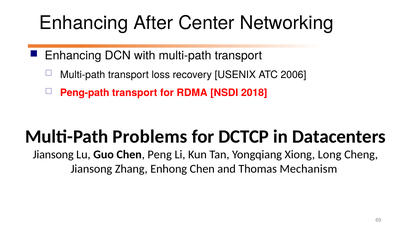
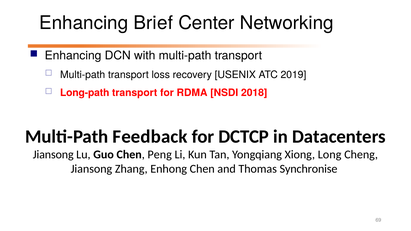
After: After -> Brief
2006: 2006 -> 2019
Peng-path: Peng-path -> Long-path
Problems: Problems -> Feedback
Mechanism: Mechanism -> Synchronise
